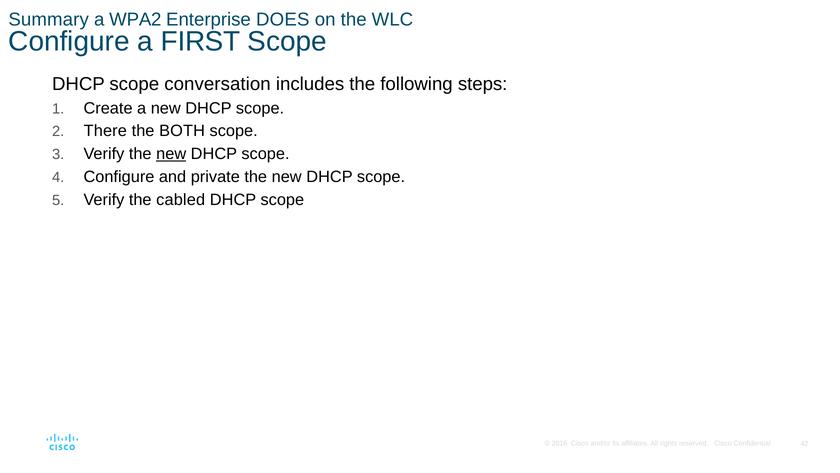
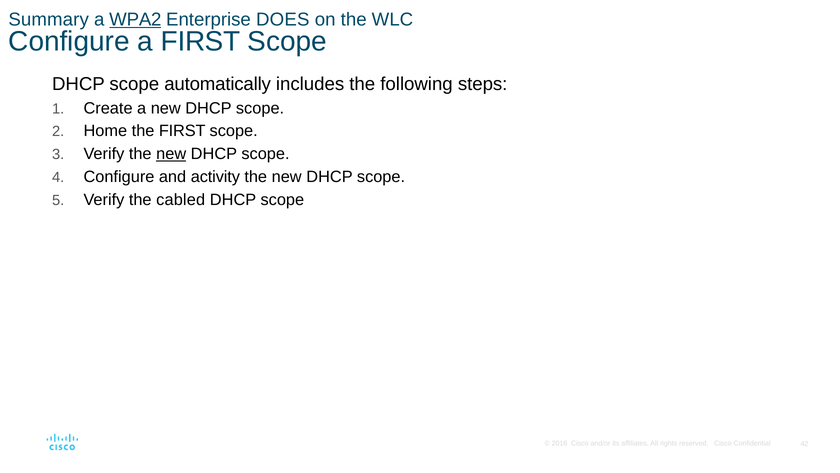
WPA2 underline: none -> present
conversation: conversation -> automatically
There: There -> Home
the BOTH: BOTH -> FIRST
private: private -> activity
